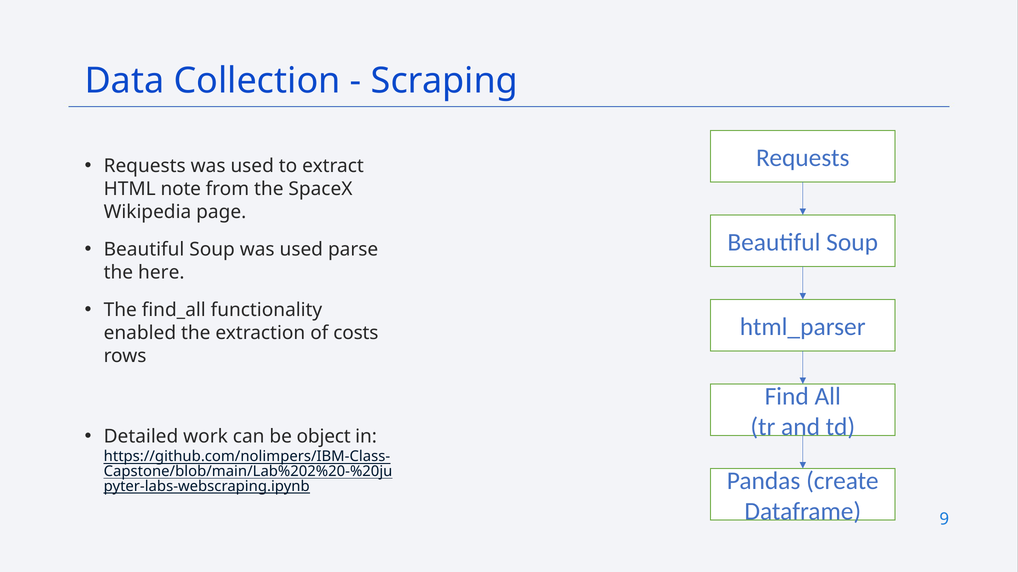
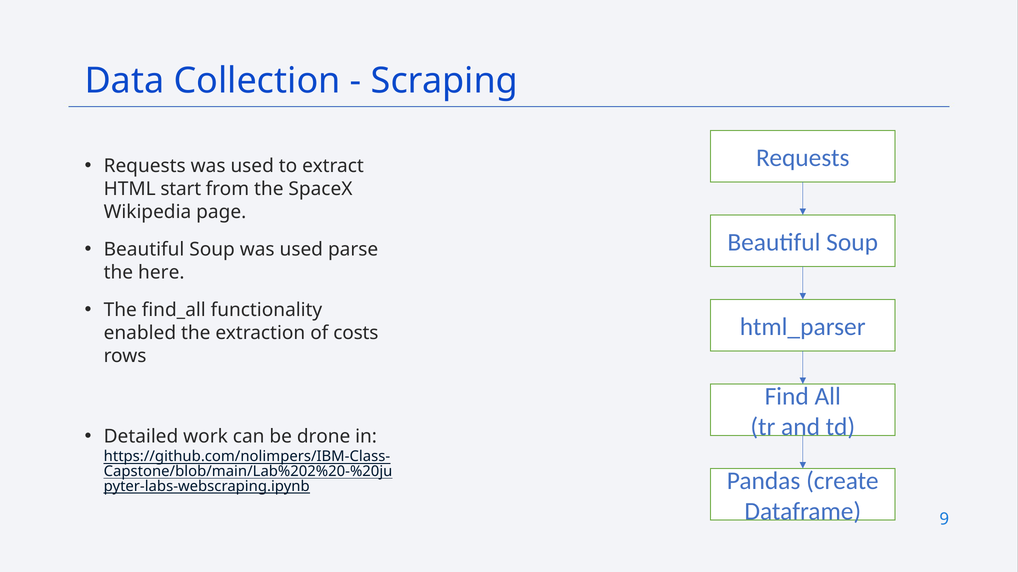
note: note -> start
object: object -> drone
